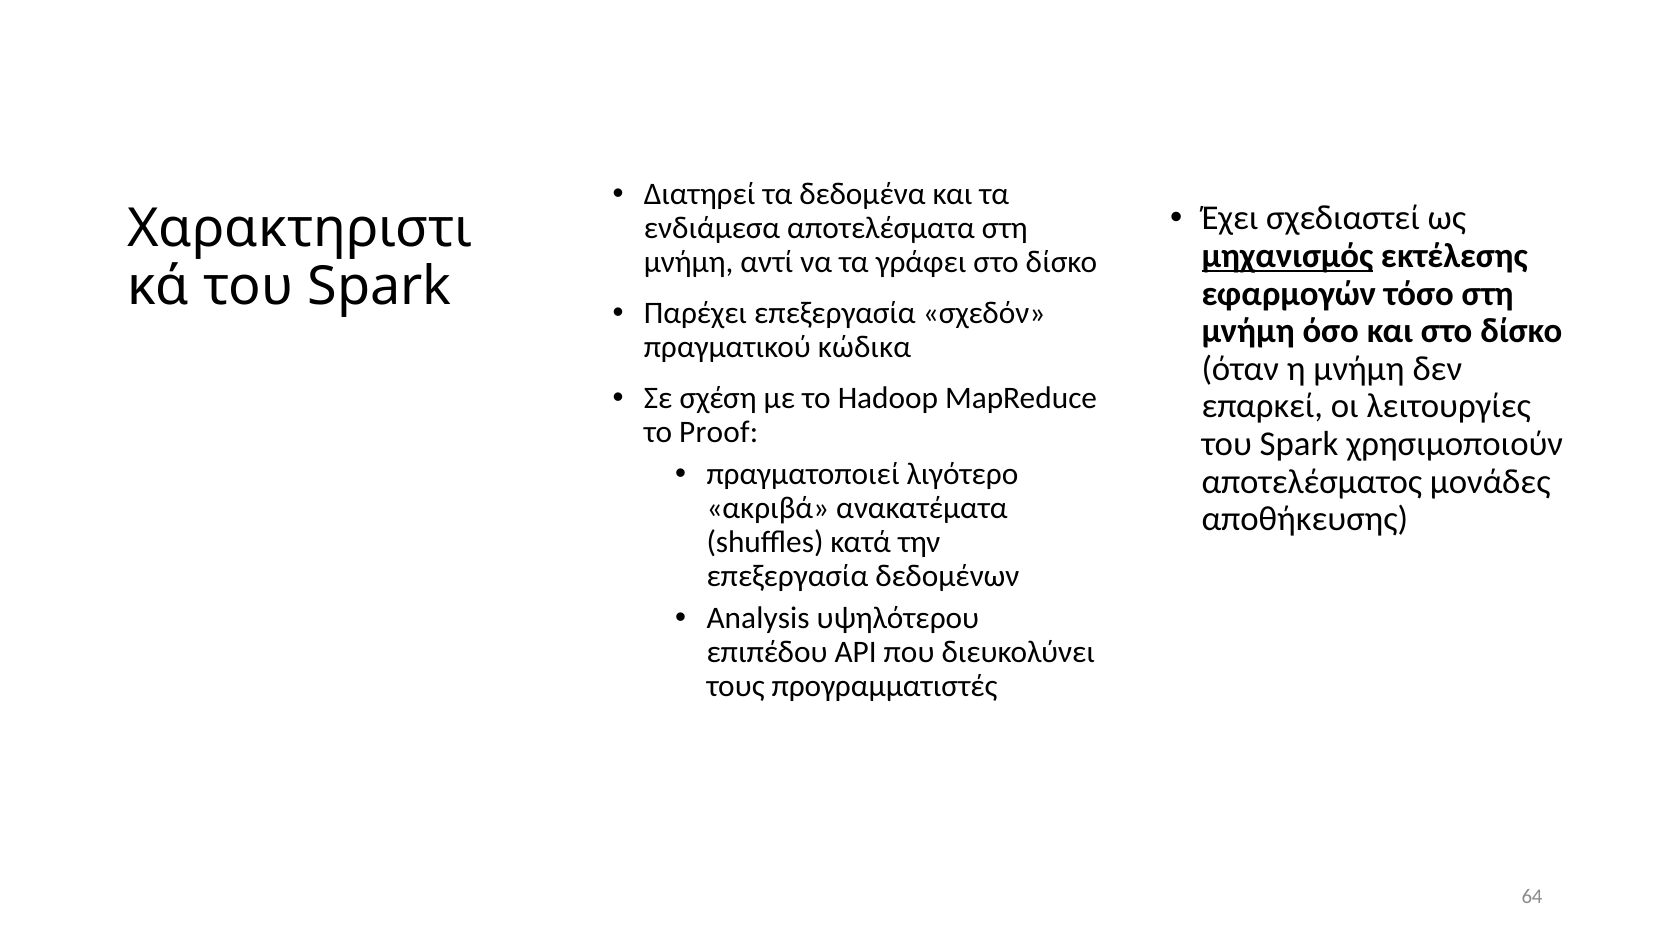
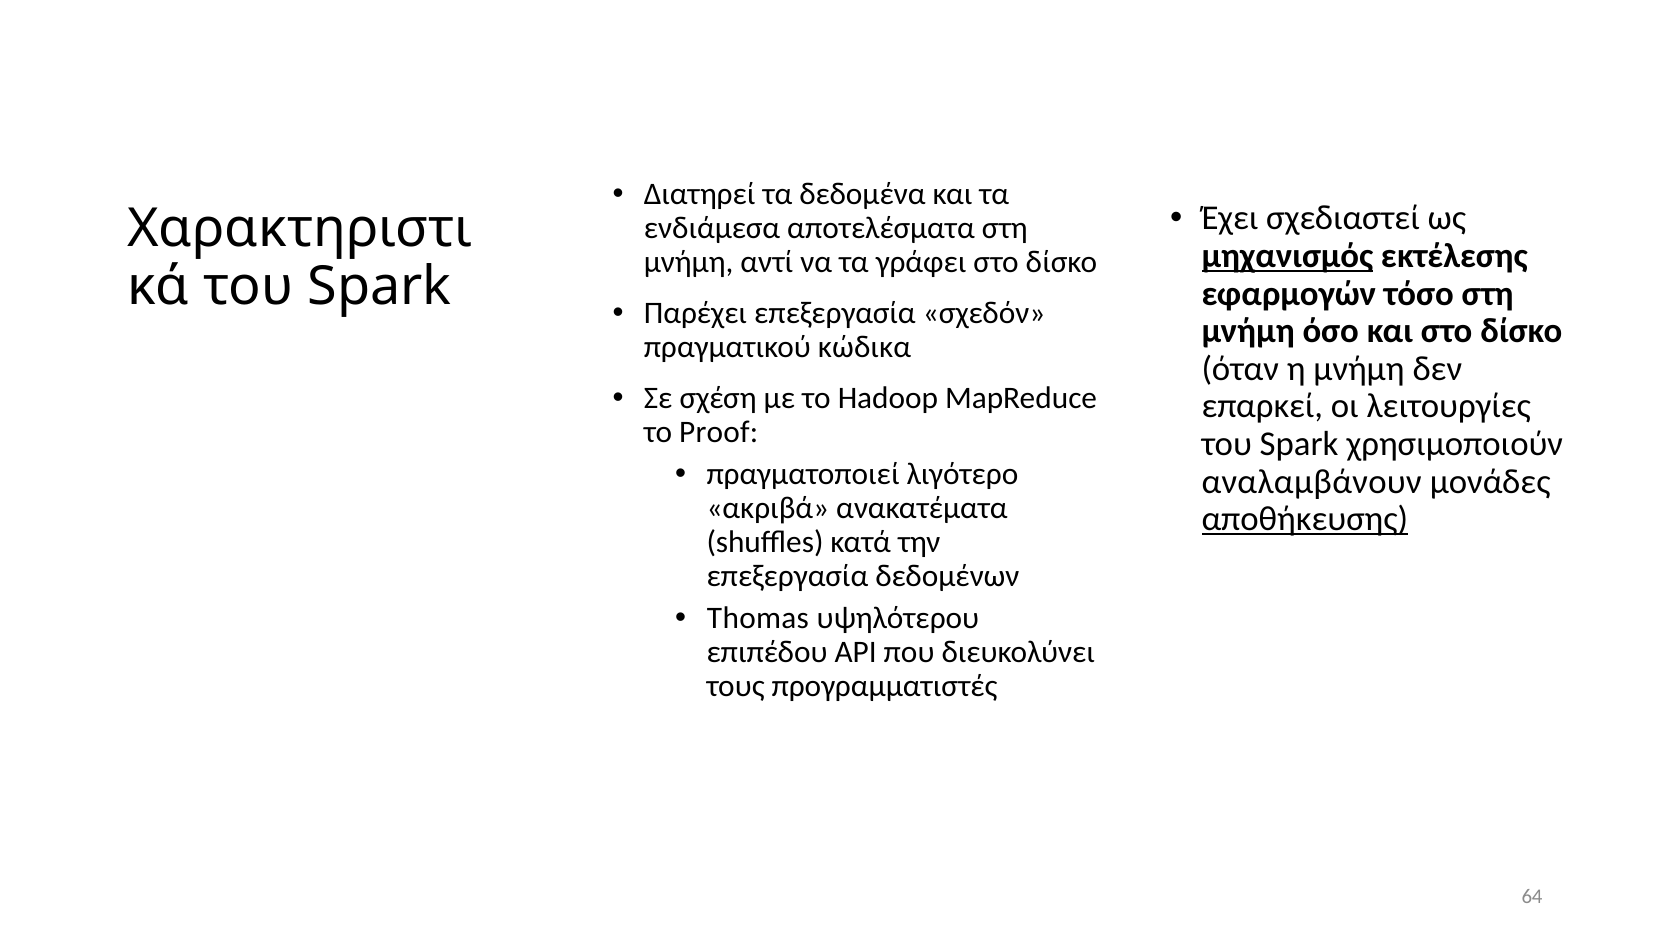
αποτελέσματος: αποτελέσματος -> αναλαμβάνουν
αποθήκευσης underline: none -> present
Analysis: Analysis -> Thomas
